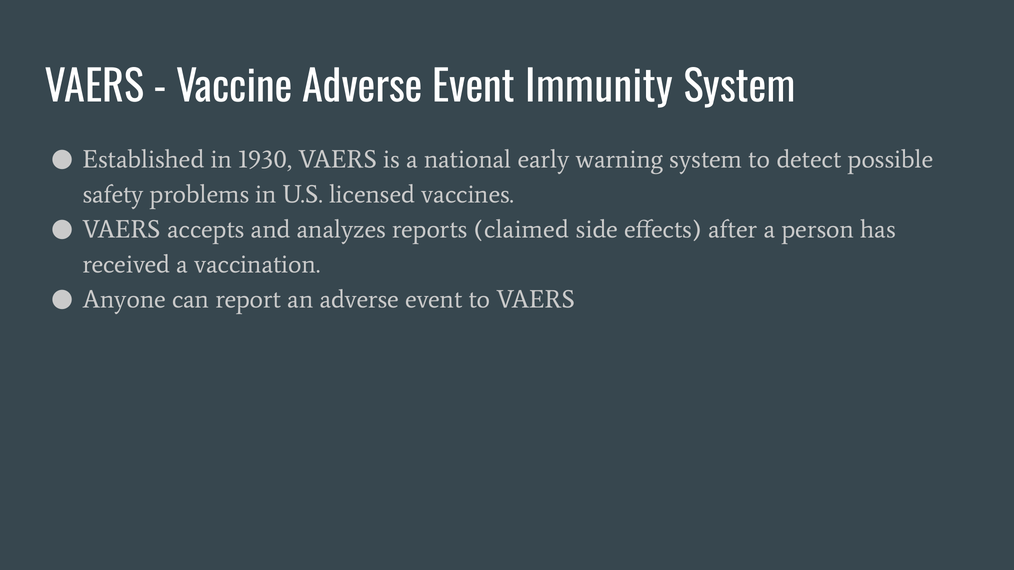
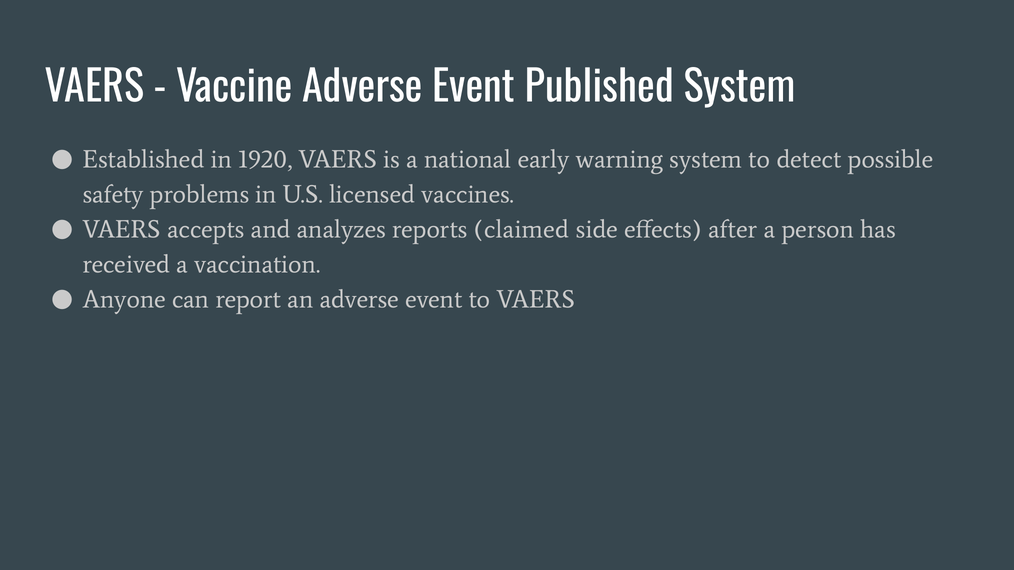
Immunity: Immunity -> Published
1930: 1930 -> 1920
